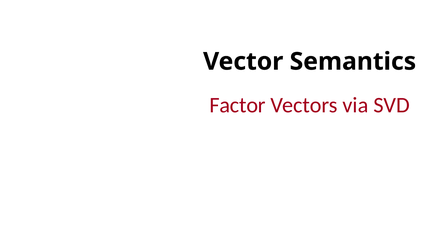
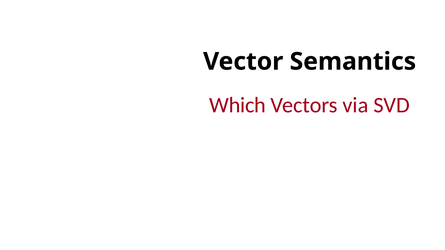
Factor: Factor -> Which
